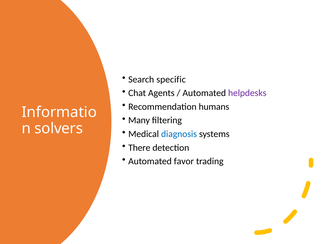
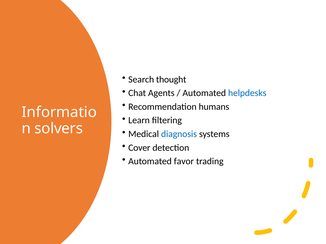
specific: specific -> thought
helpdesks colour: purple -> blue
Many: Many -> Learn
There: There -> Cover
